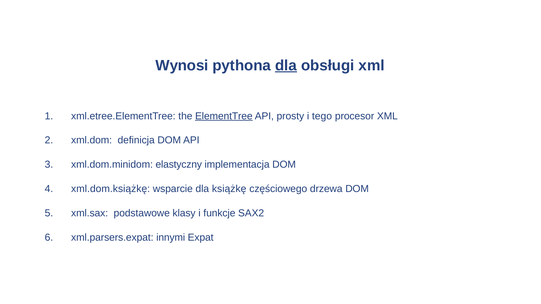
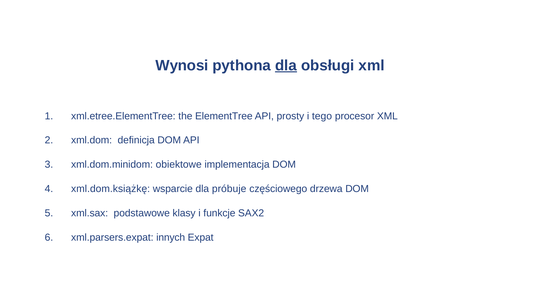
ElementTree underline: present -> none
elastyczny: elastyczny -> obiektowe
książkę: książkę -> próbuje
innymi: innymi -> innych
